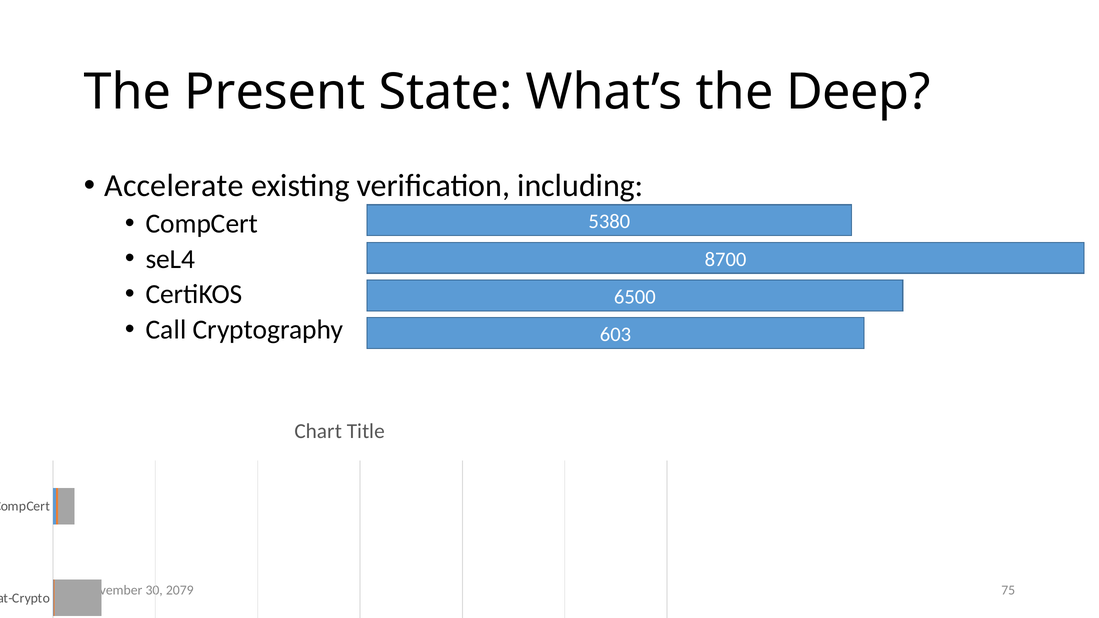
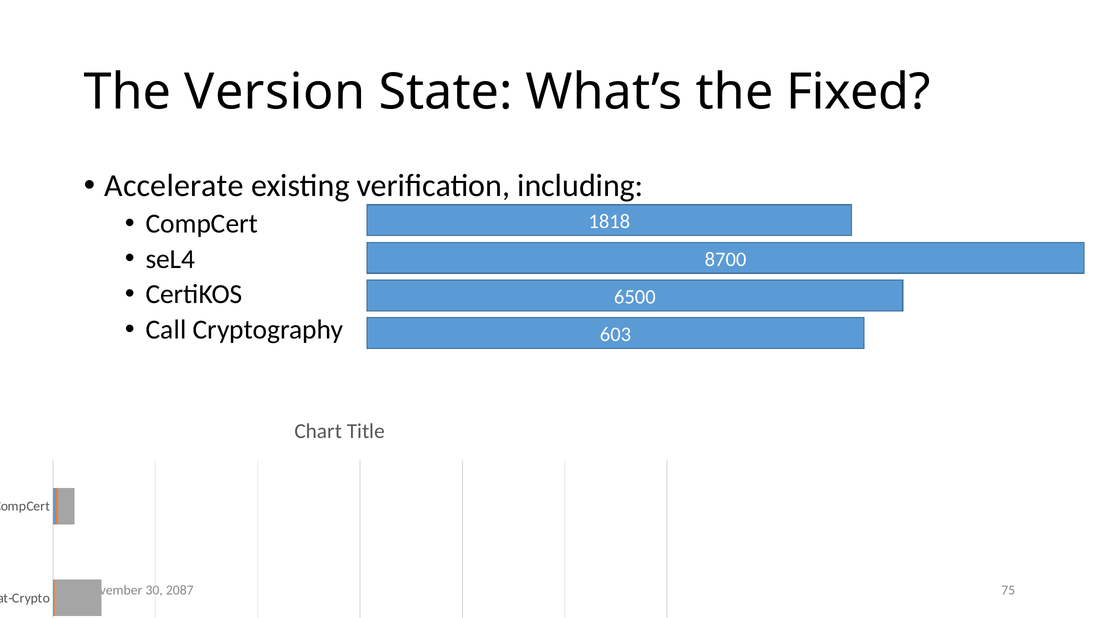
Present: Present -> Version
Deep: Deep -> Fixed
5380: 5380 -> 1818
2079: 2079 -> 2087
